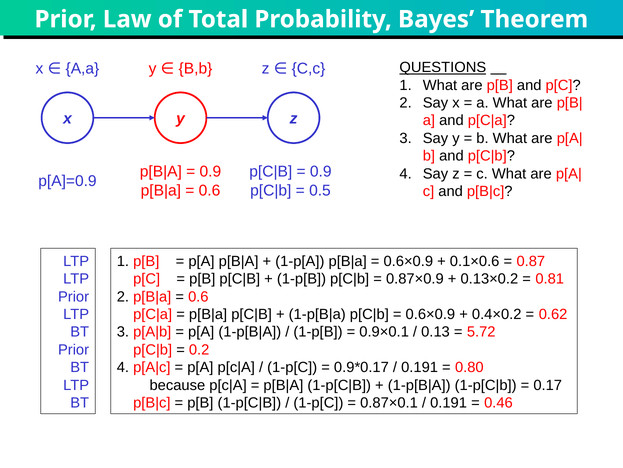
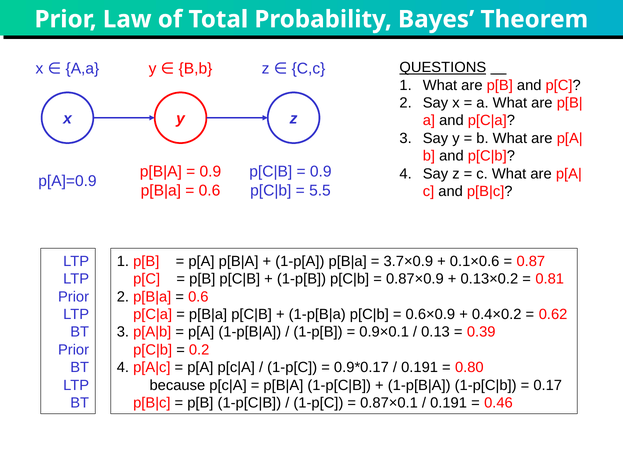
0.5: 0.5 -> 5.5
0.6×0.9 at (408, 261): 0.6×0.9 -> 3.7×0.9
5.72: 5.72 -> 0.39
